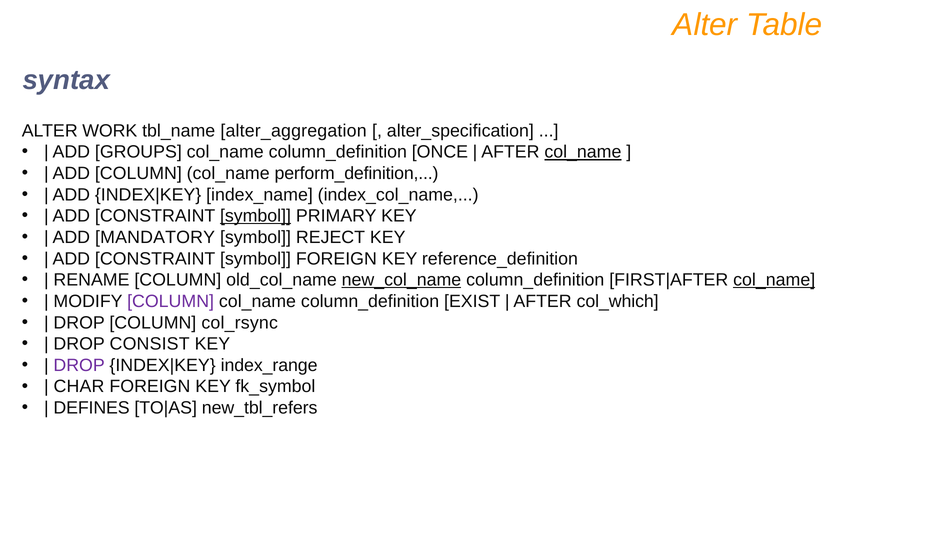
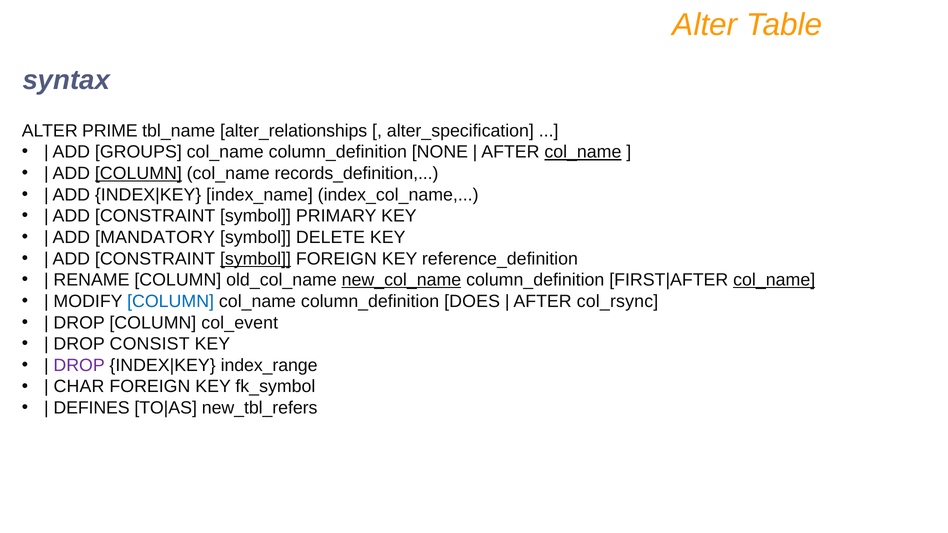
WORK: WORK -> PRIME
alter_aggregation: alter_aggregation -> alter_relationships
ONCE: ONCE -> NONE
COLUMN at (138, 173) underline: none -> present
perform_definition: perform_definition -> records_definition
symbol at (256, 216) underline: present -> none
REJECT: REJECT -> DELETE
symbol at (256, 259) underline: none -> present
COLUMN at (171, 301) colour: purple -> blue
EXIST: EXIST -> DOES
col_which: col_which -> col_rsync
col_rsync: col_rsync -> col_event
